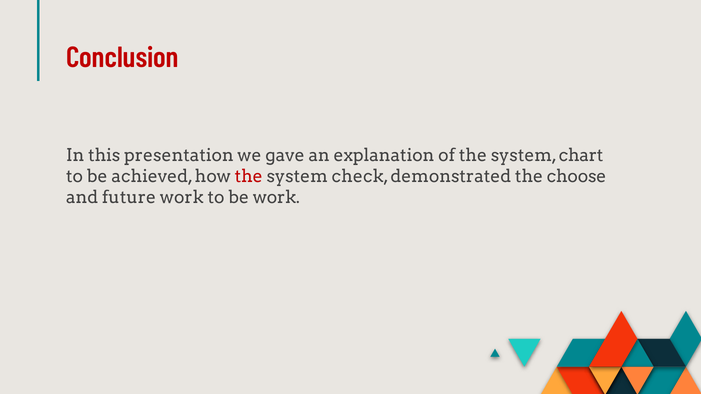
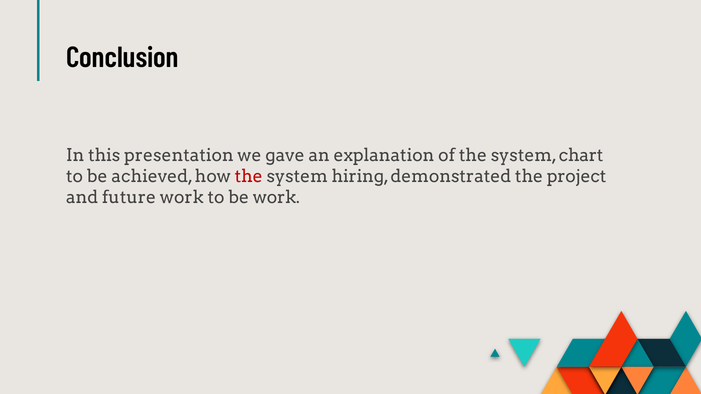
Conclusion colour: red -> black
check: check -> hiring
choose: choose -> project
